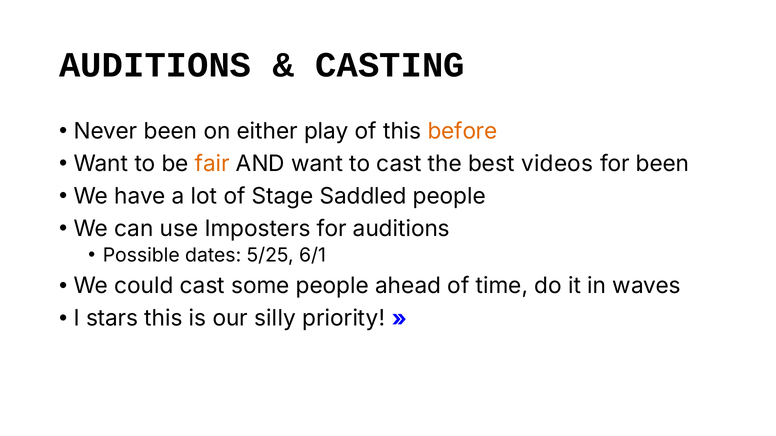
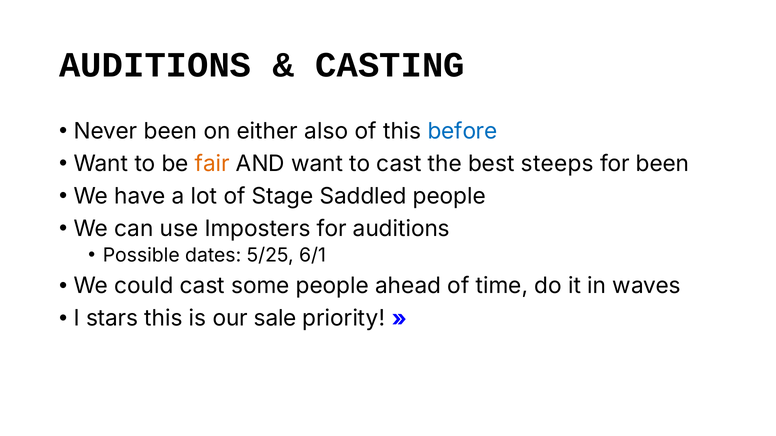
play: play -> also
before colour: orange -> blue
videos: videos -> steeps
silly: silly -> sale
